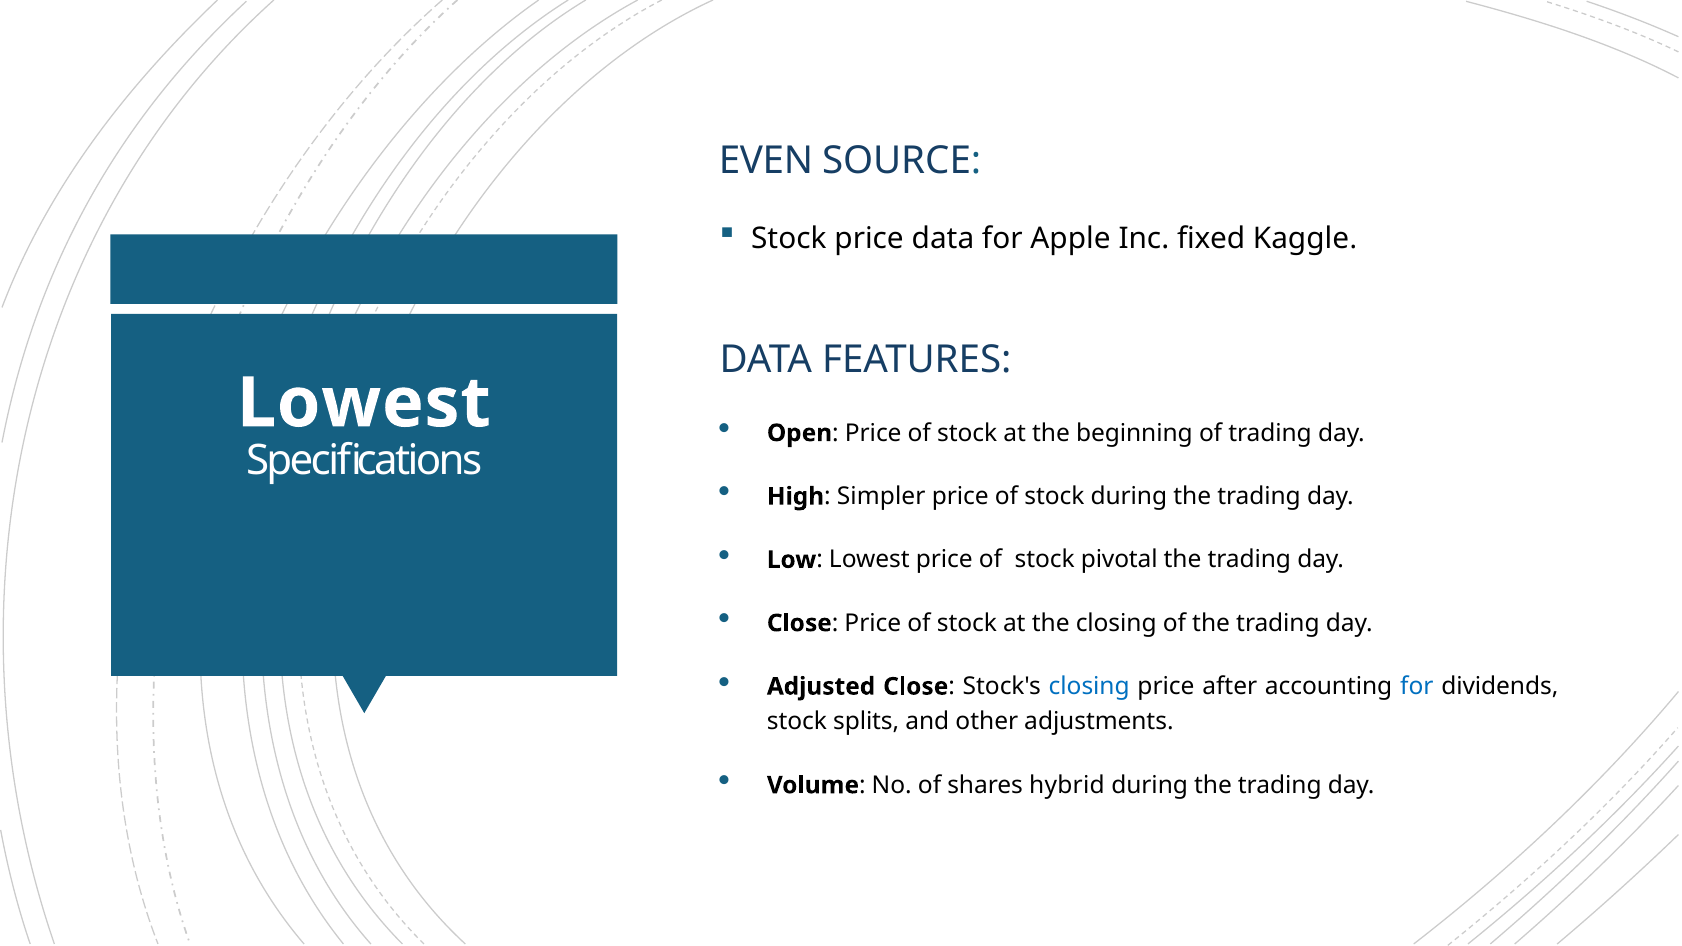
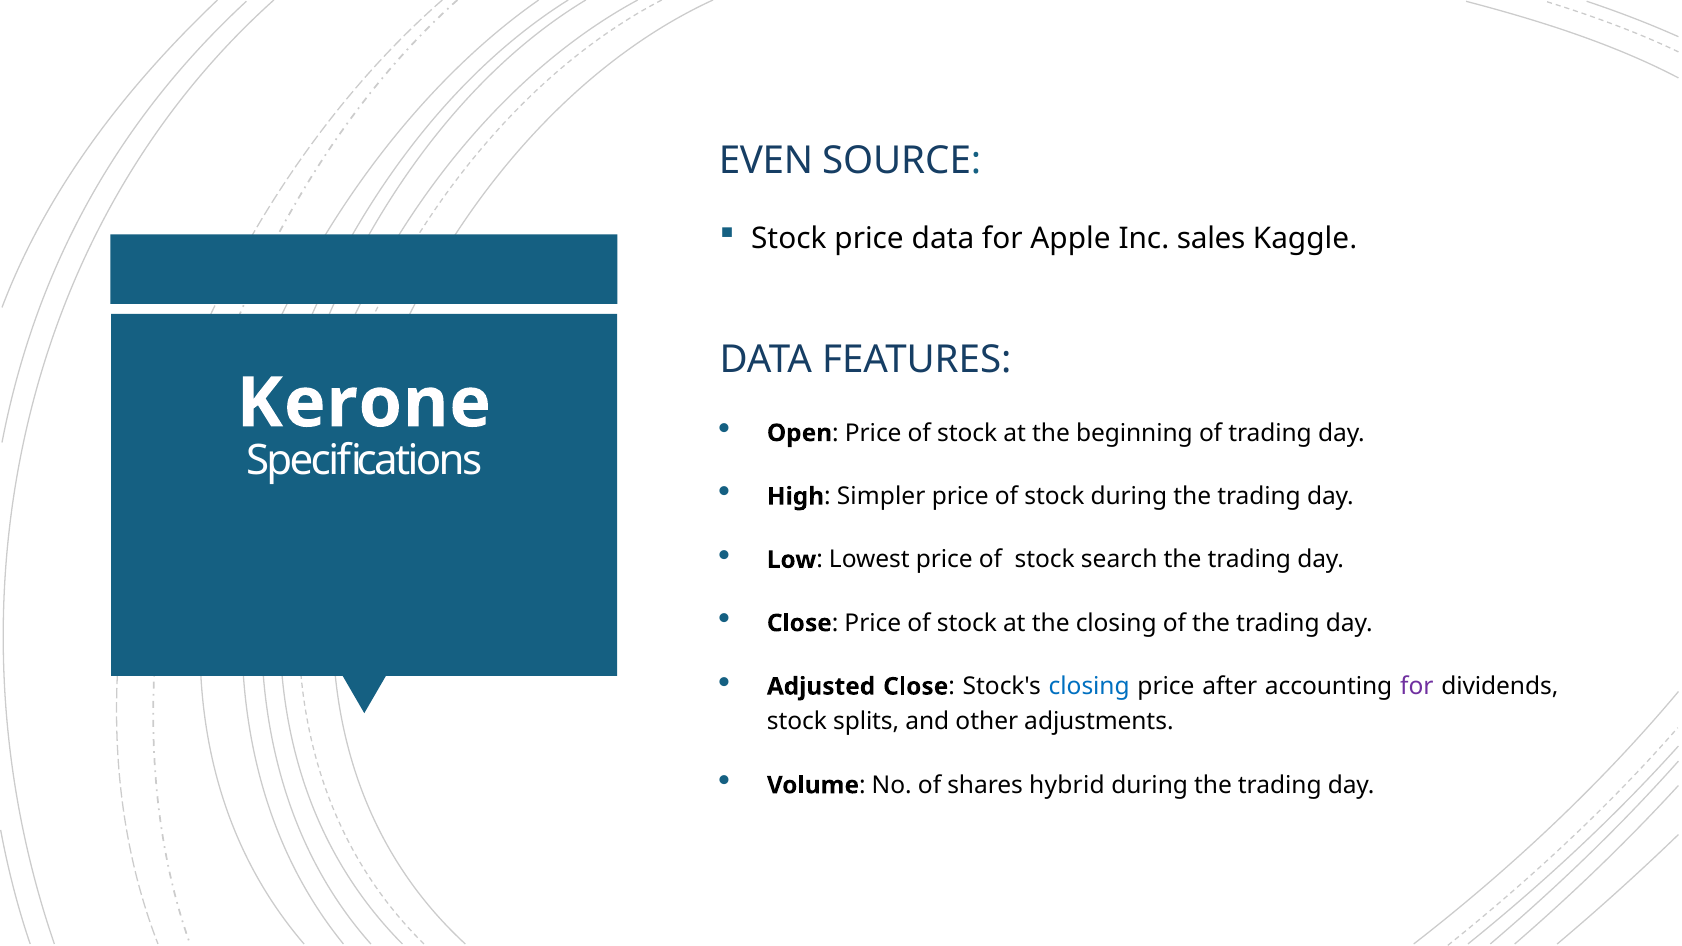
fixed: fixed -> sales
Lowest at (364, 403): Lowest -> Kerone
pivotal: pivotal -> search
for at (1417, 687) colour: blue -> purple
